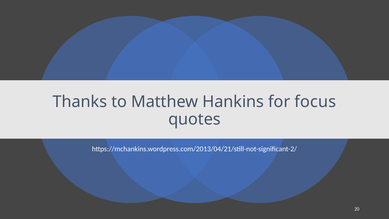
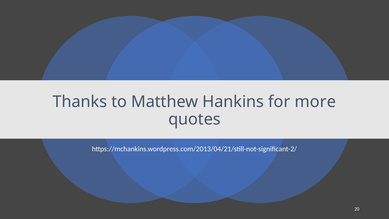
focus: focus -> more
